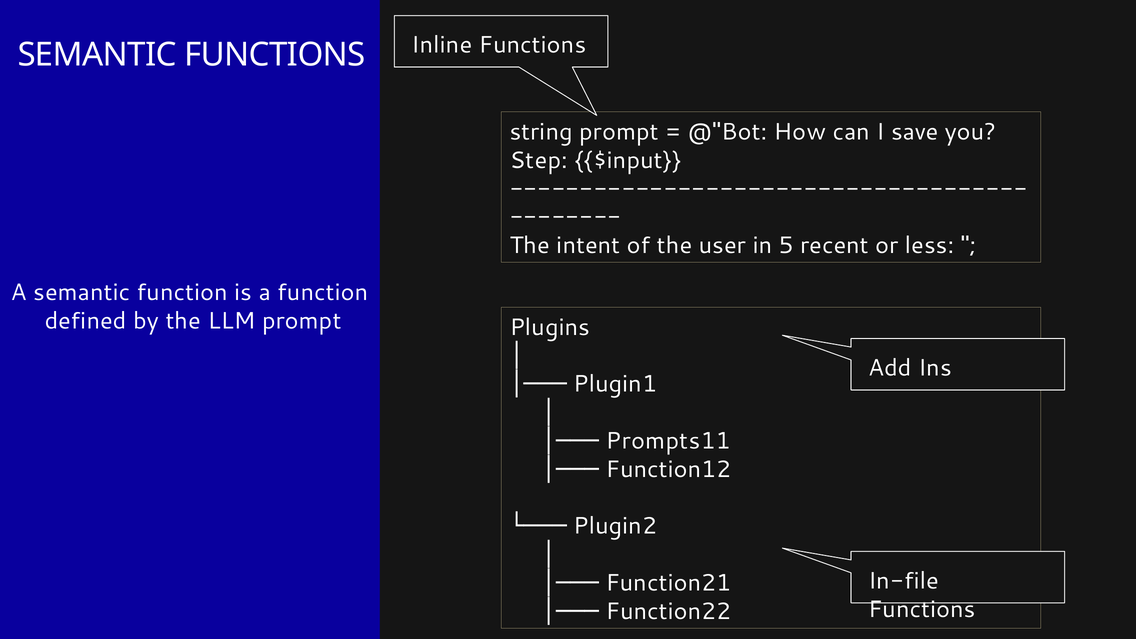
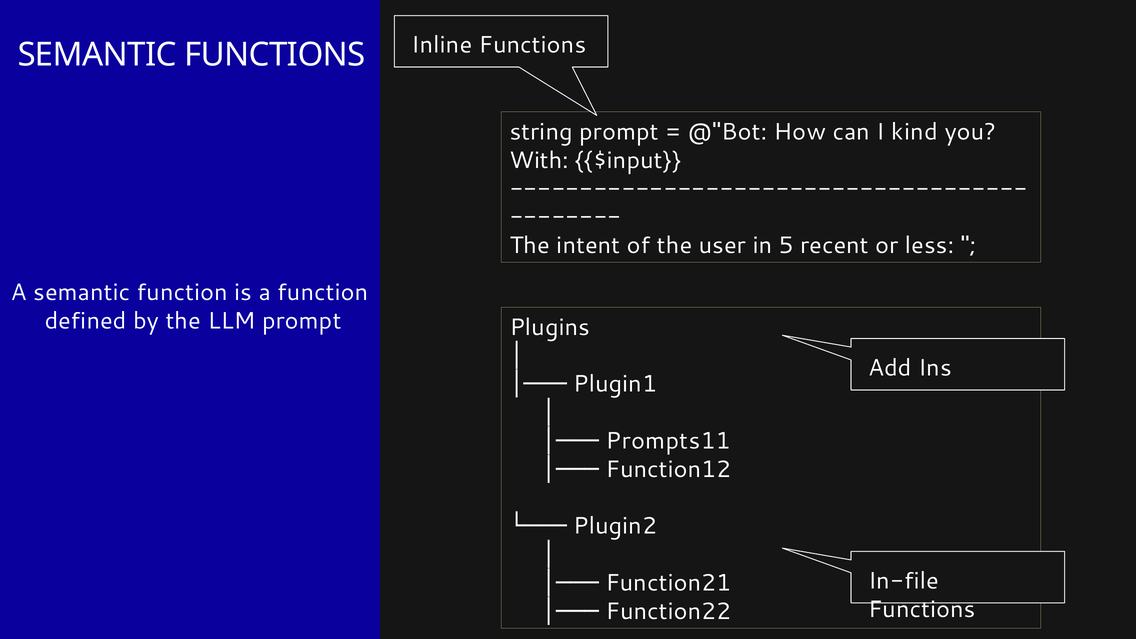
save: save -> kind
Step: Step -> With
